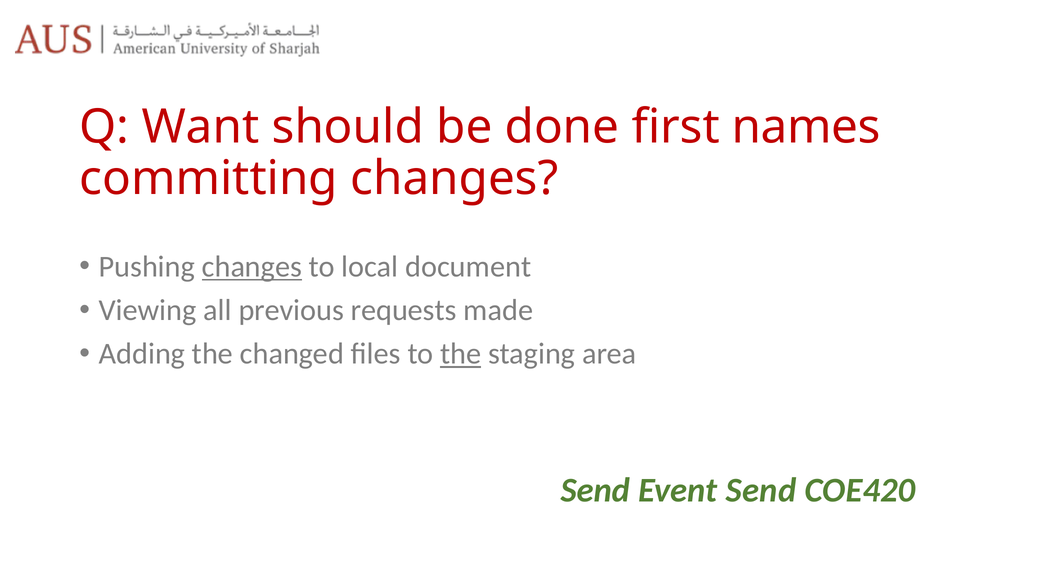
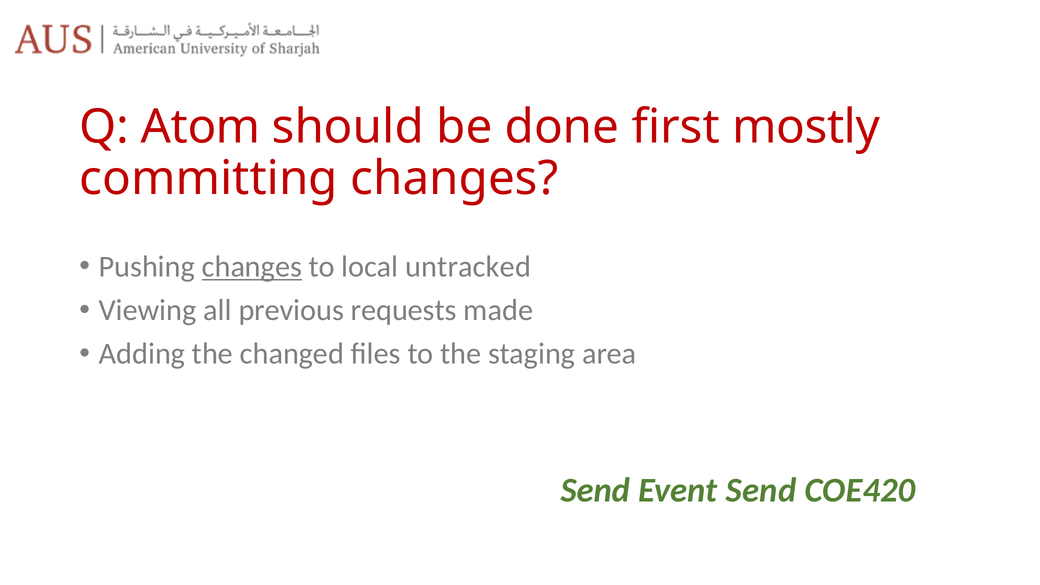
Want: Want -> Atom
names: names -> mostly
document: document -> untracked
the at (461, 354) underline: present -> none
